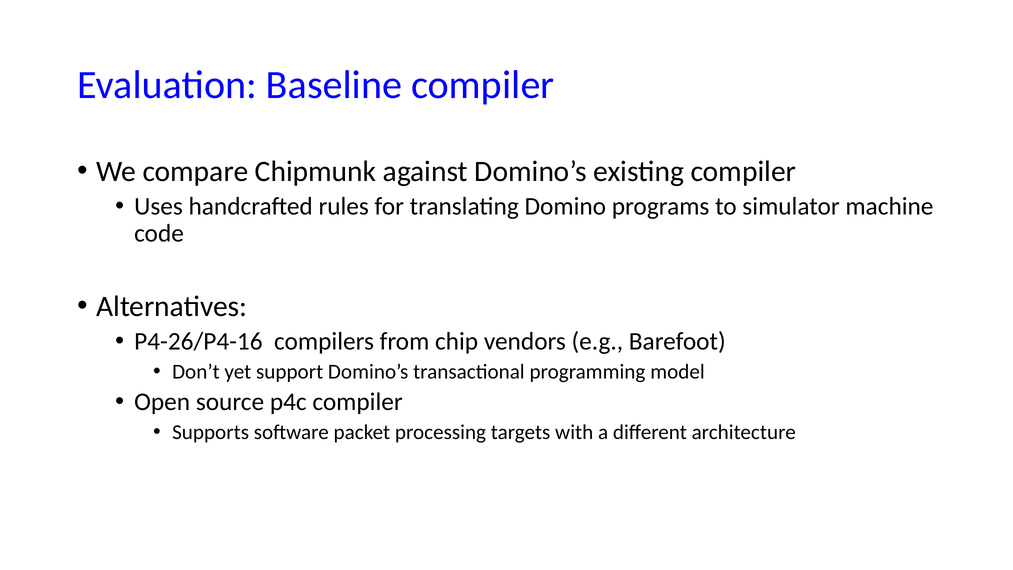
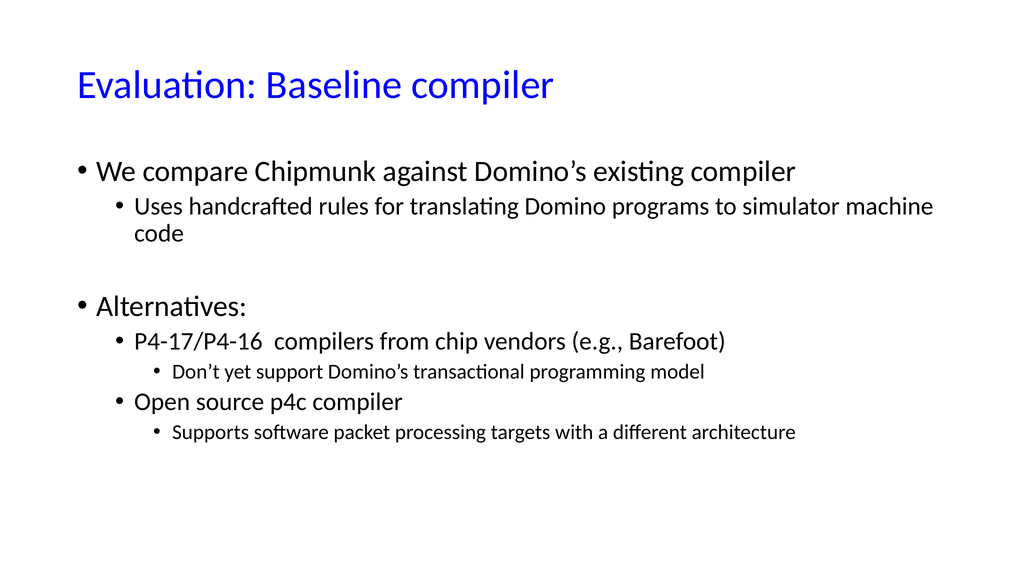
P4-26/P4-16: P4-26/P4-16 -> P4-17/P4-16
